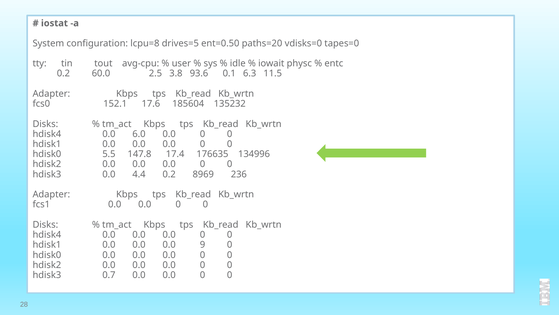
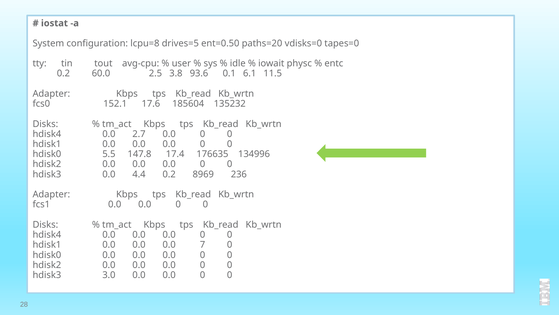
6.3: 6.3 -> 6.1
6.0: 6.0 -> 2.7
9: 9 -> 7
0.7: 0.7 -> 3.0
